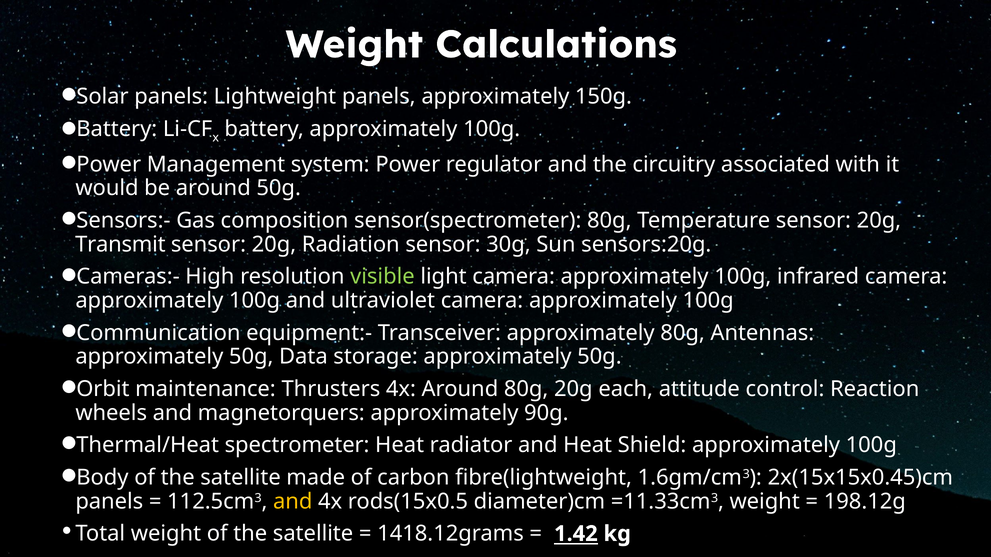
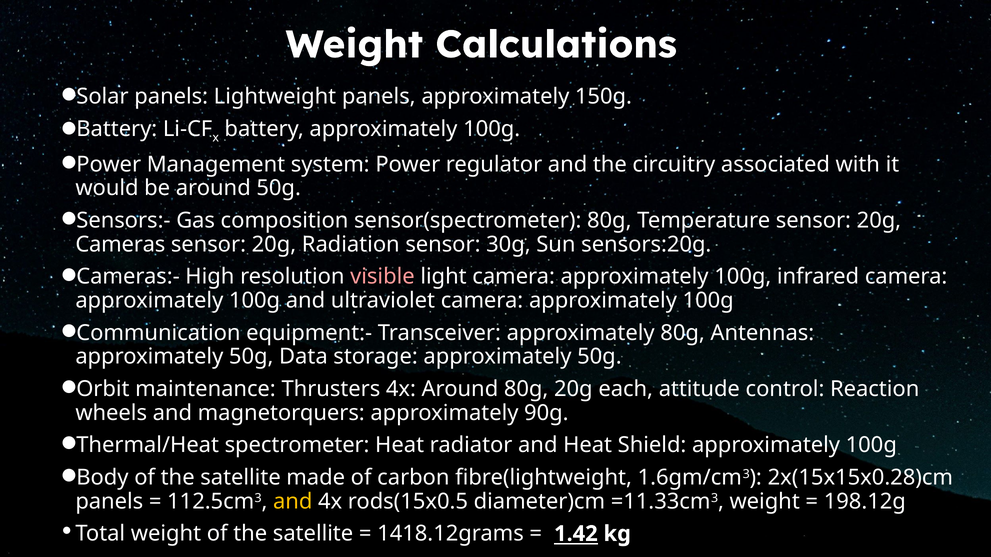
Transmit: Transmit -> Cameras
visible colour: light green -> pink
2x(15x15x0.45)cm: 2x(15x15x0.45)cm -> 2x(15x15x0.28)cm
